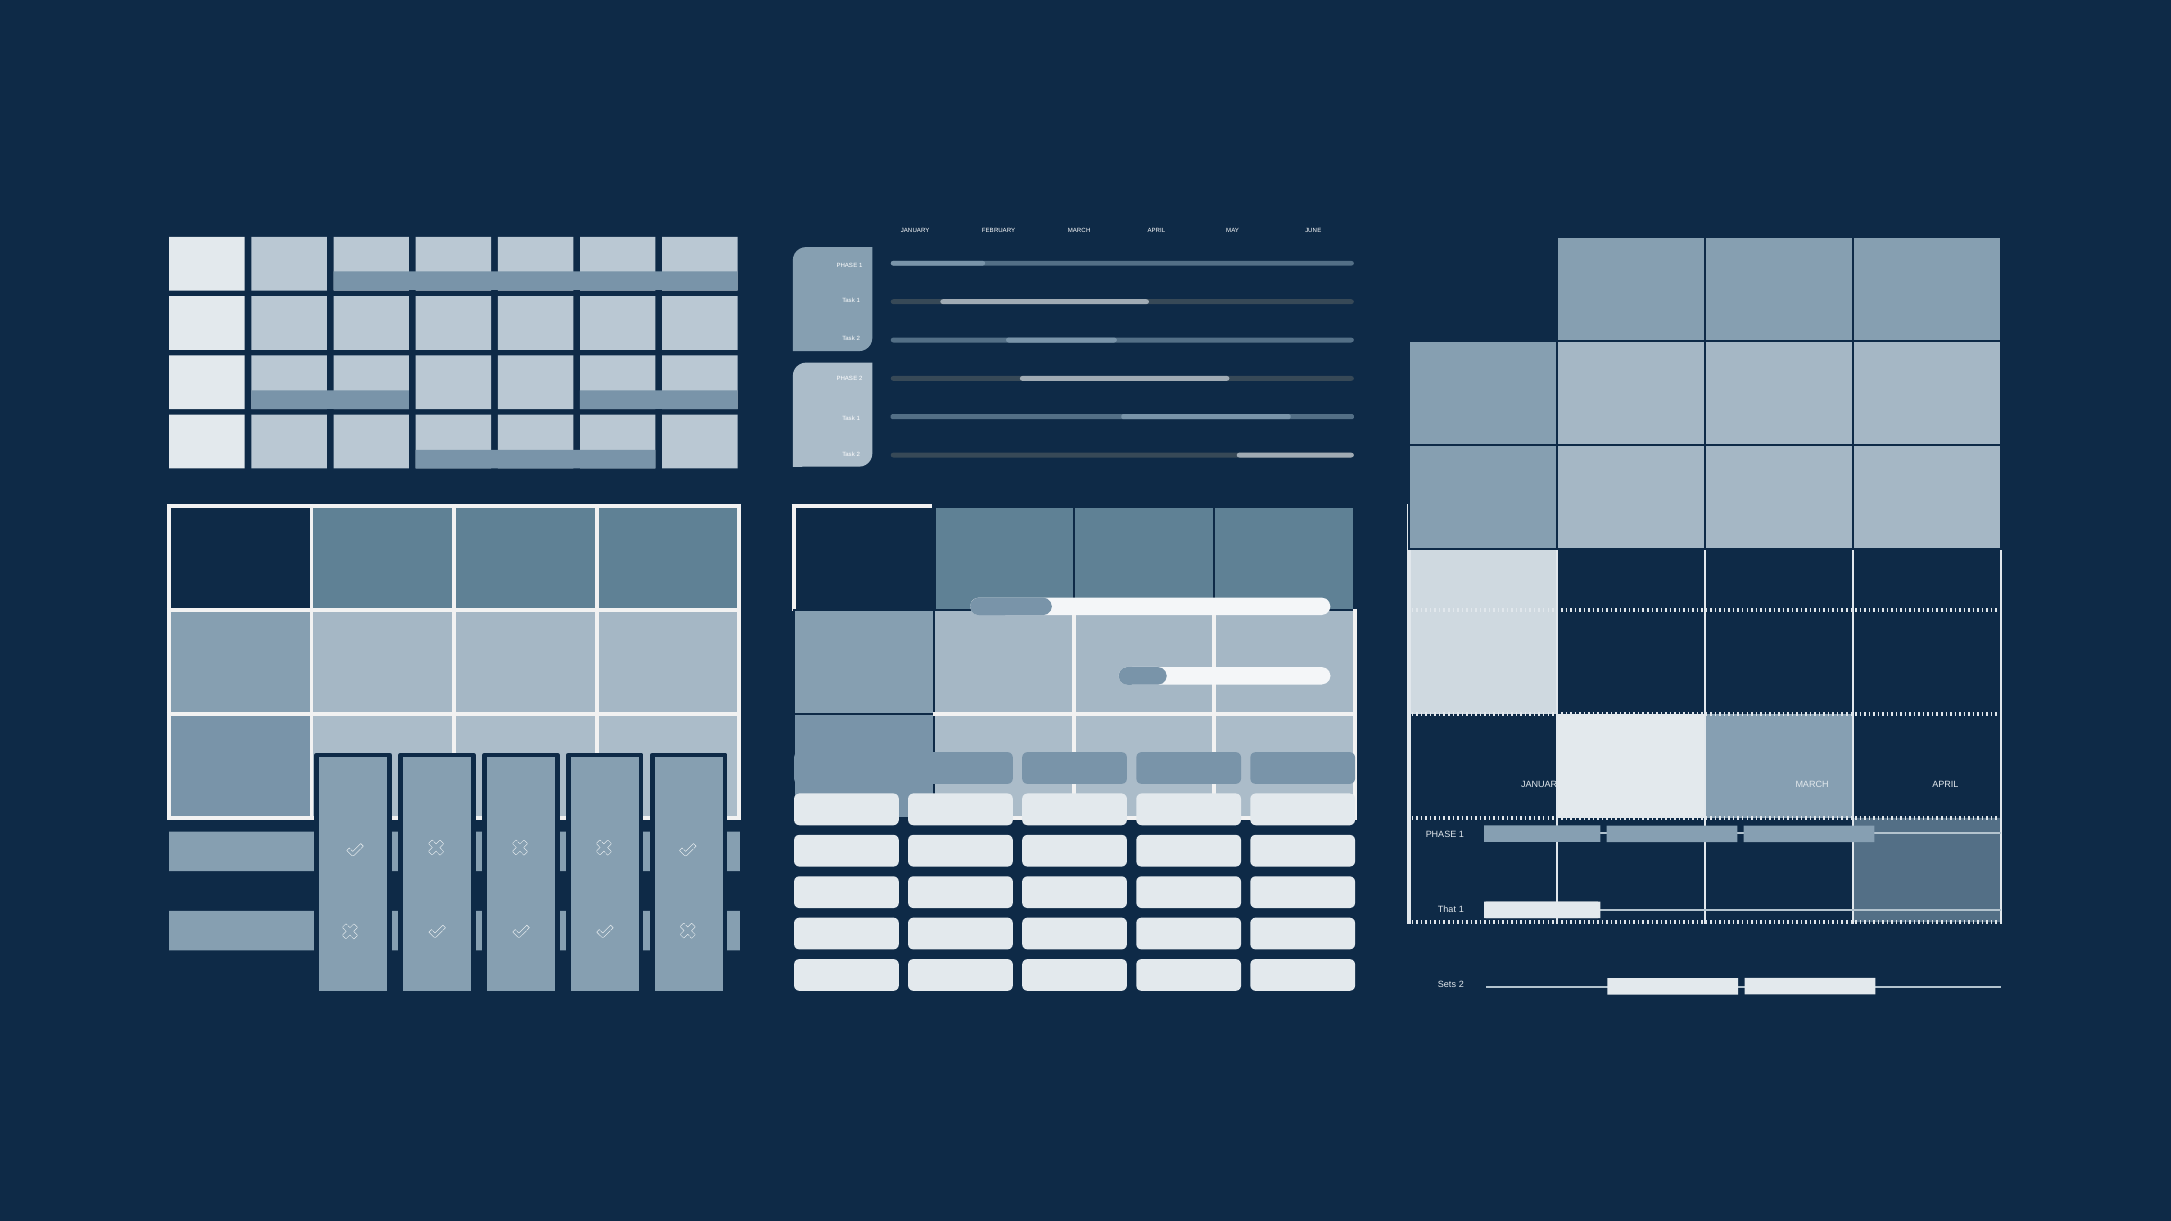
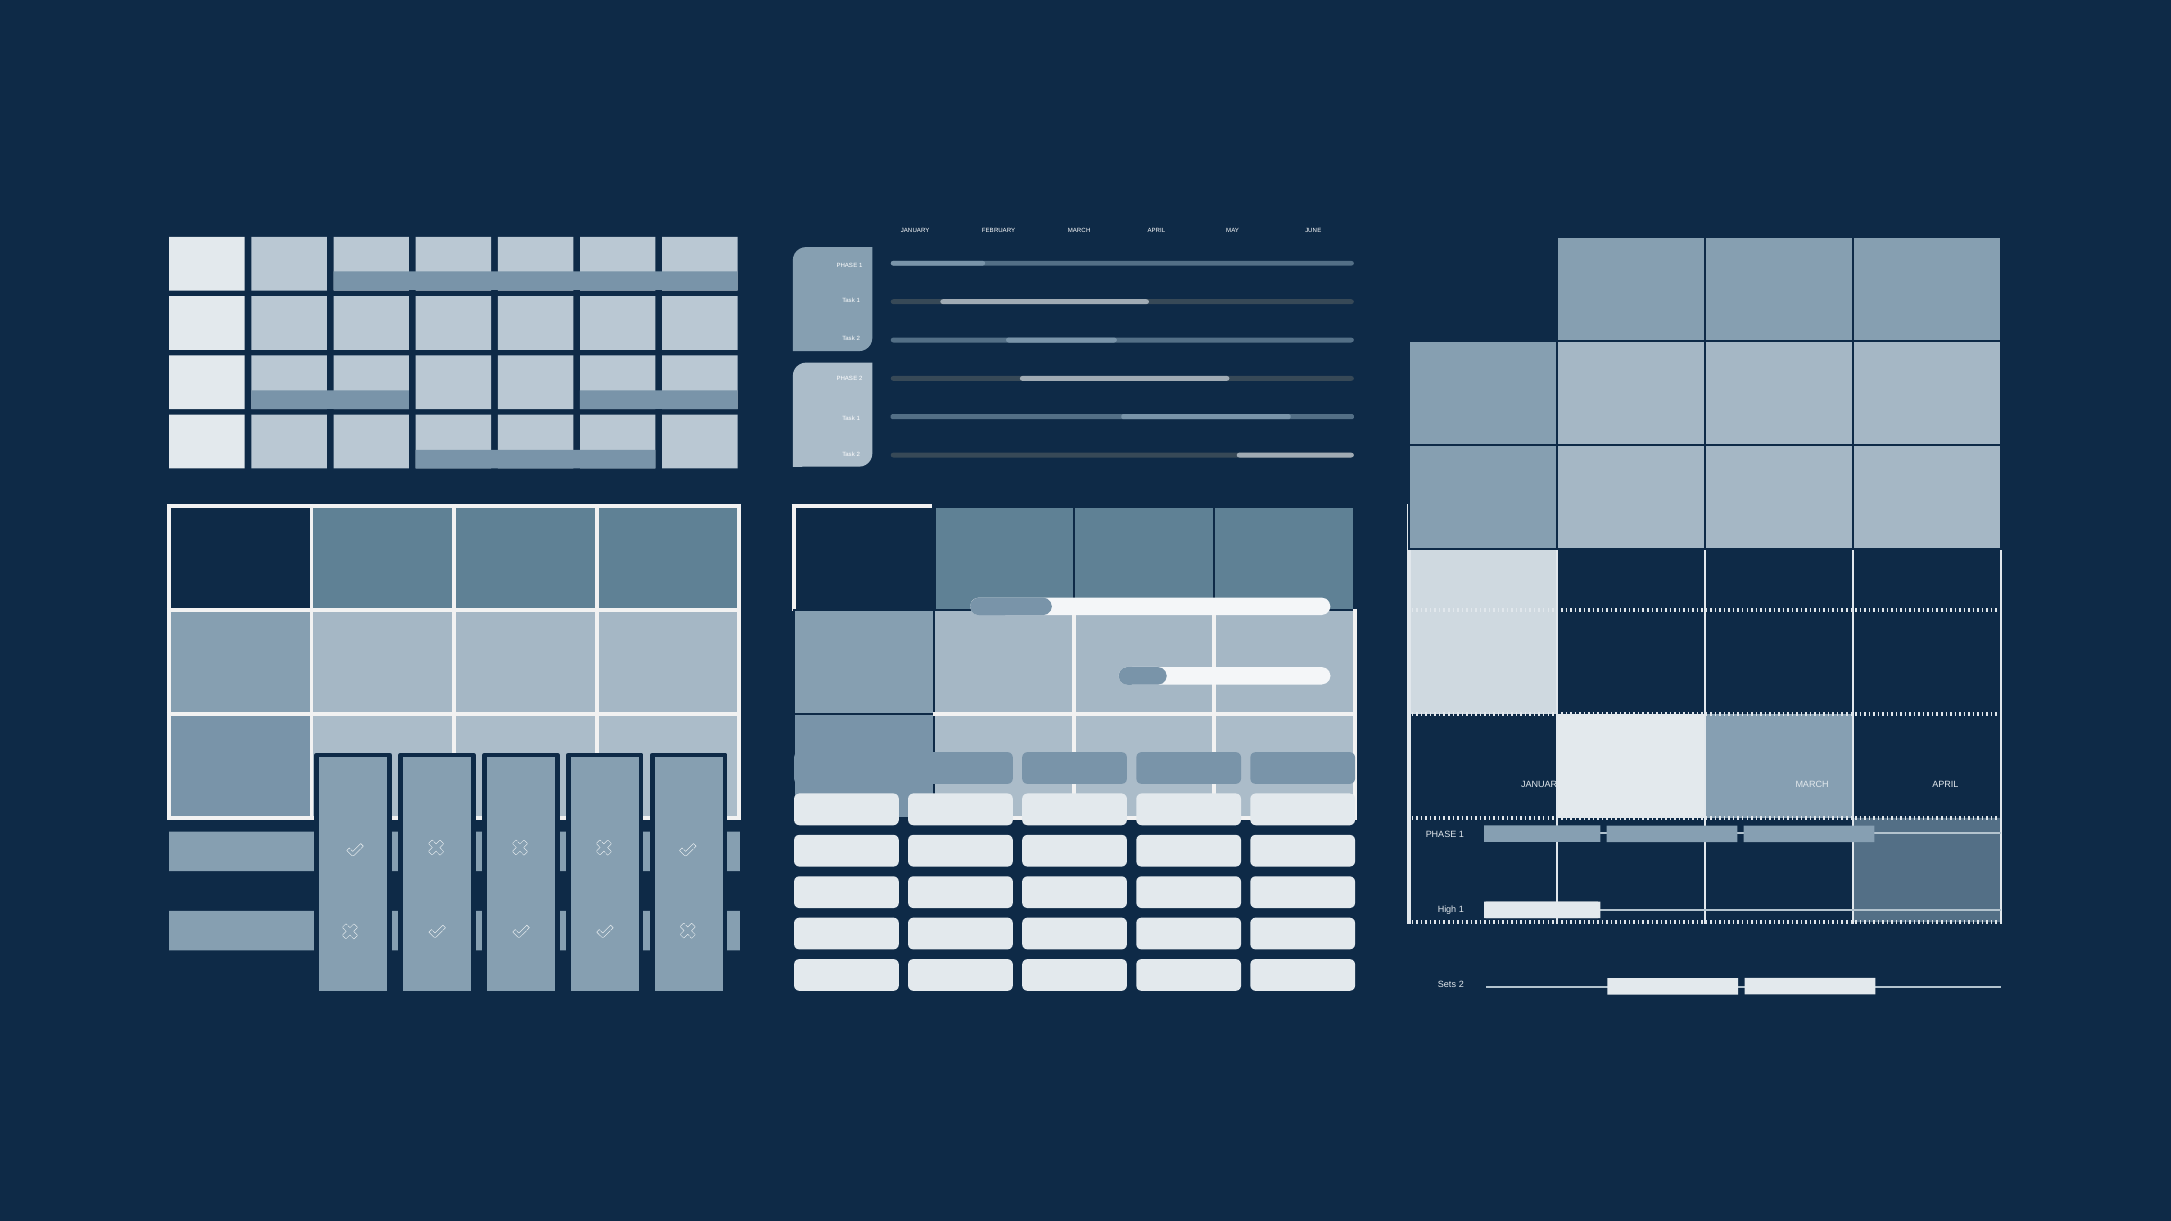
That: That -> High
